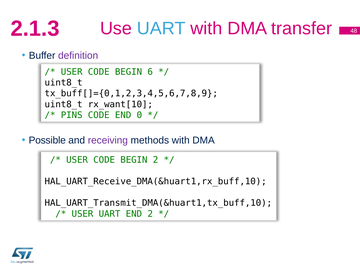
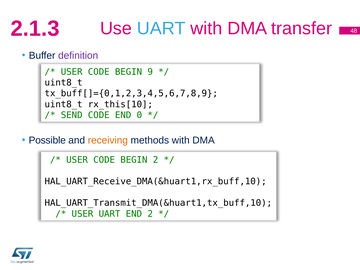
6: 6 -> 9
rx_want[10: rx_want[10 -> rx_this[10
PINS: PINS -> SEND
receiving colour: purple -> orange
